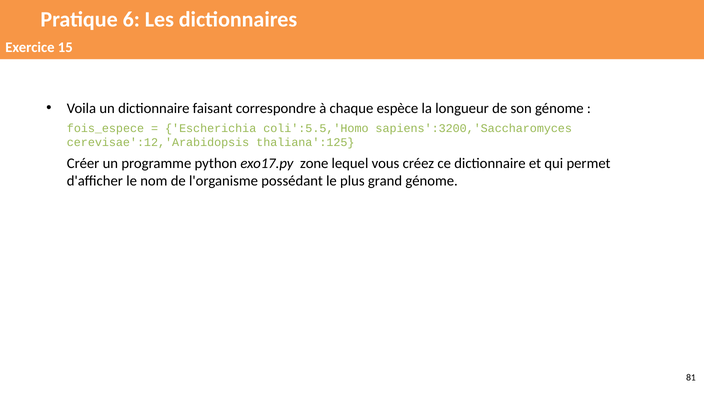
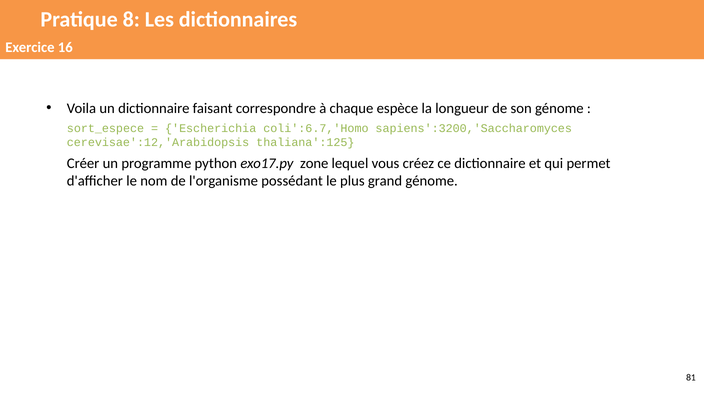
6: 6 -> 8
15: 15 -> 16
fois_espece: fois_espece -> sort_espece
coli':5.5,'Homo: coli':5.5,'Homo -> coli':6.7,'Homo
